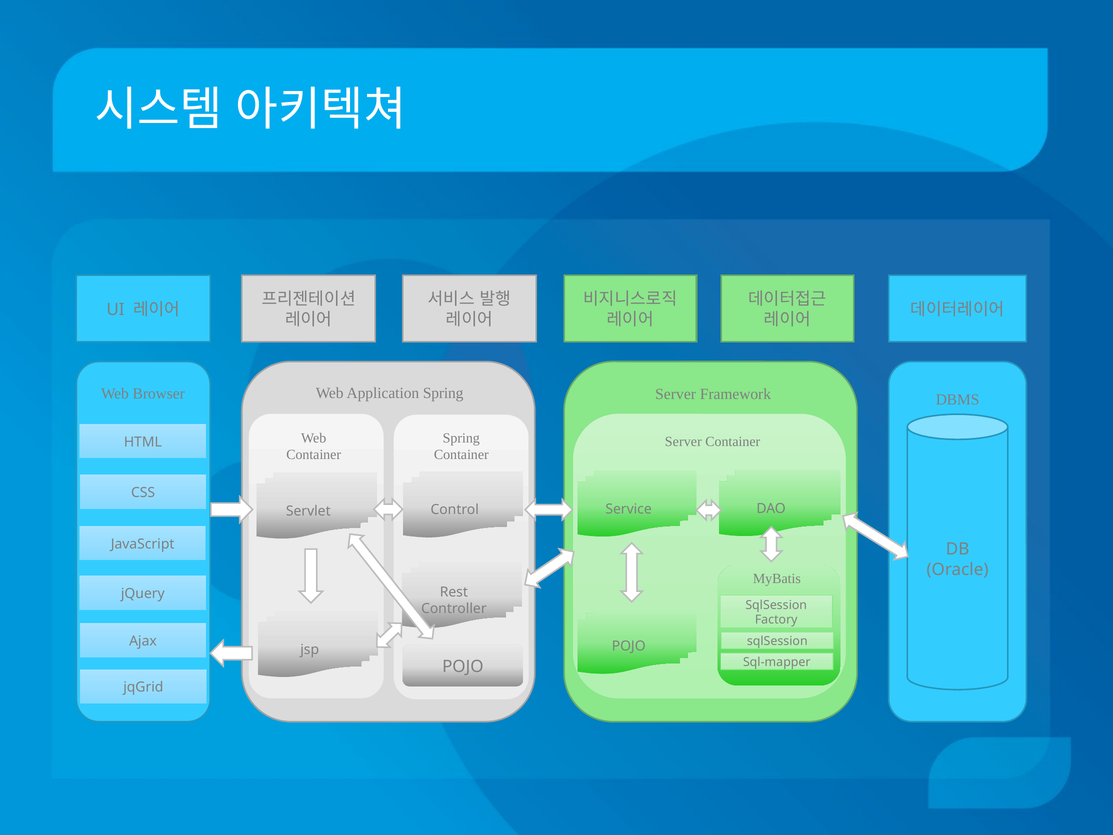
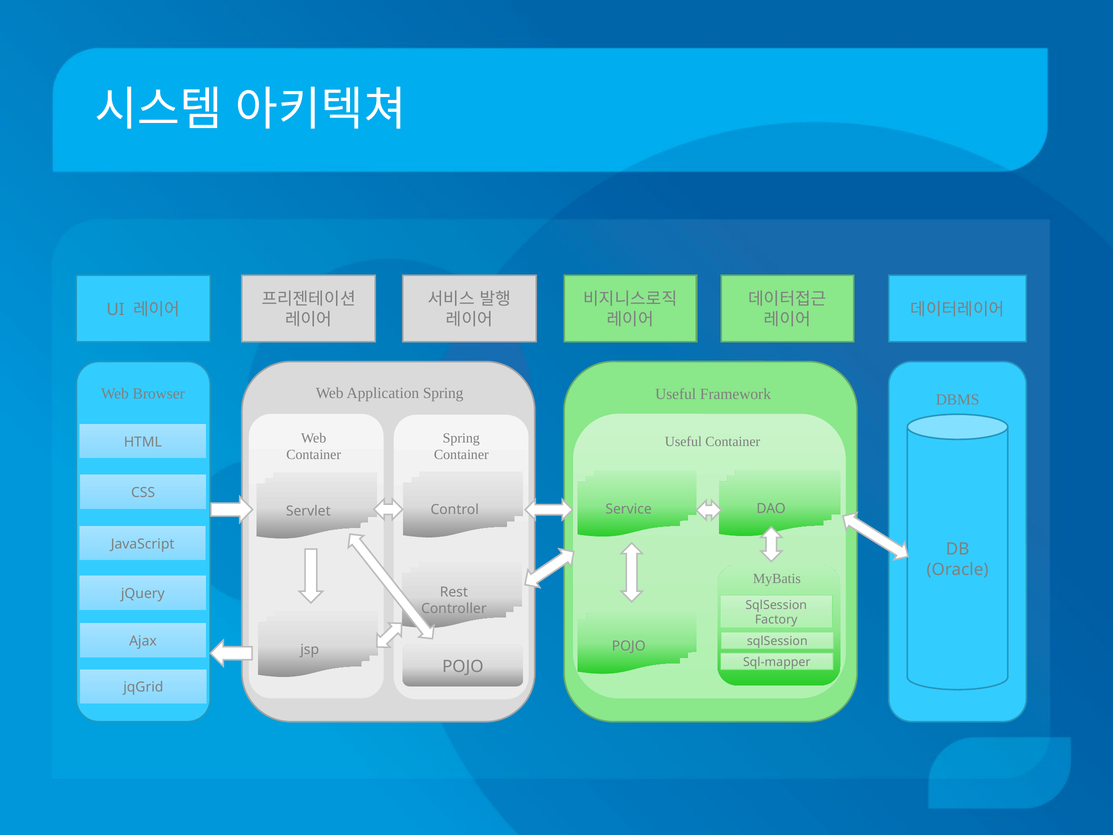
Server at (676, 394): Server -> Useful
Server at (683, 442): Server -> Useful
